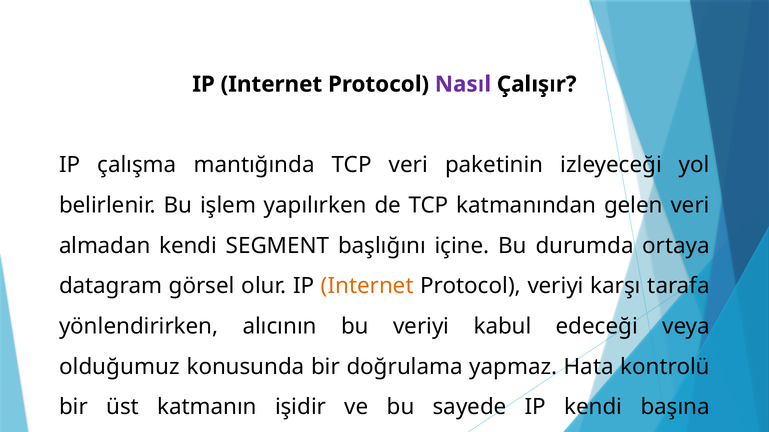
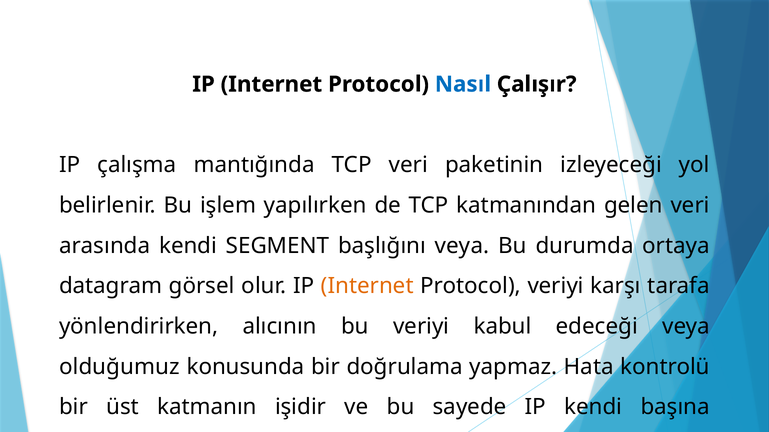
Nasıl colour: purple -> blue
almadan: almadan -> arasında
başlığını içine: içine -> veya
